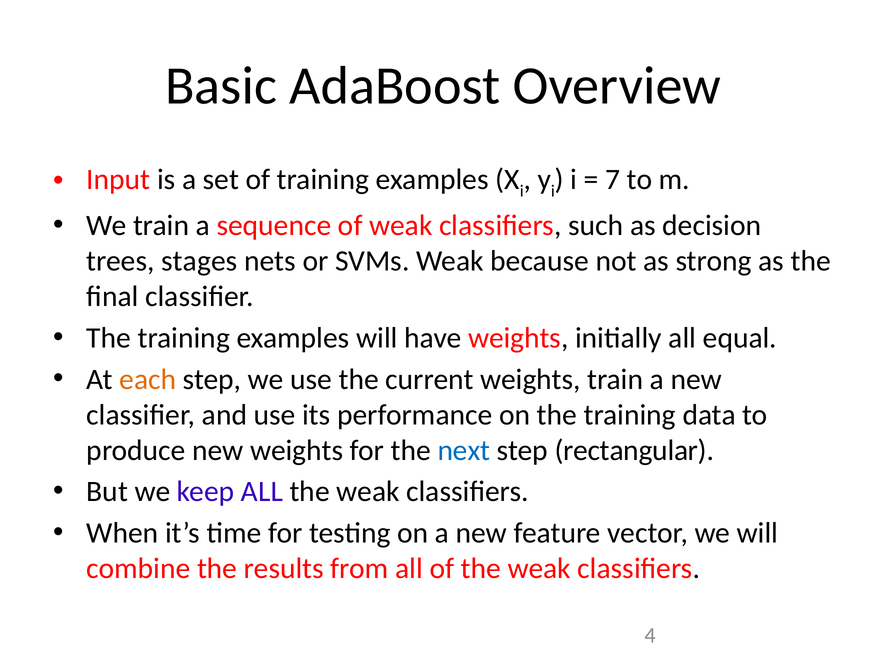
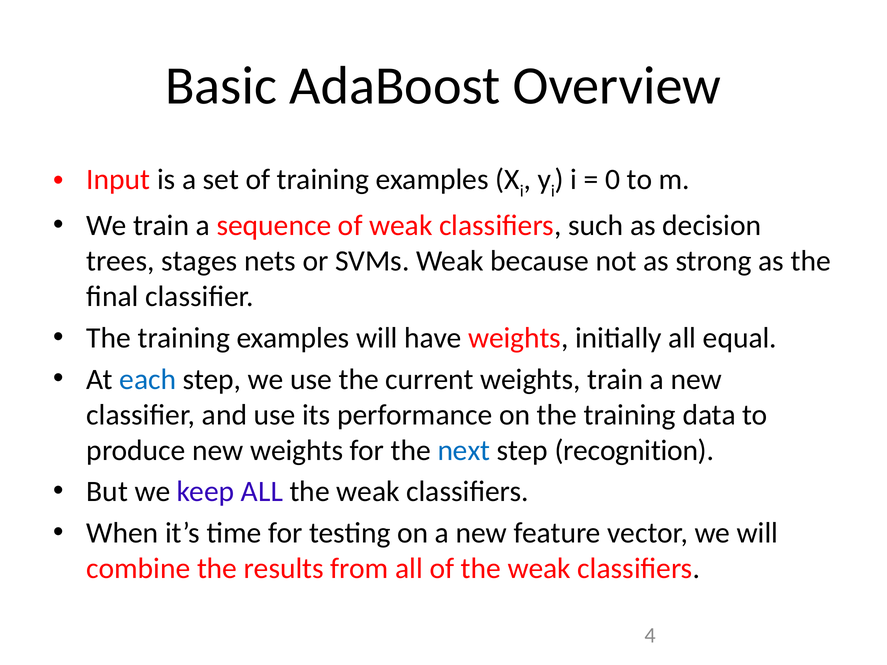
7: 7 -> 0
each colour: orange -> blue
rectangular: rectangular -> recognition
